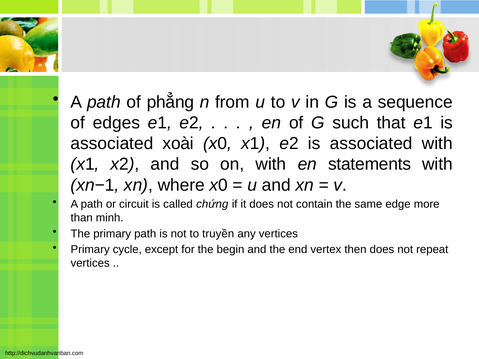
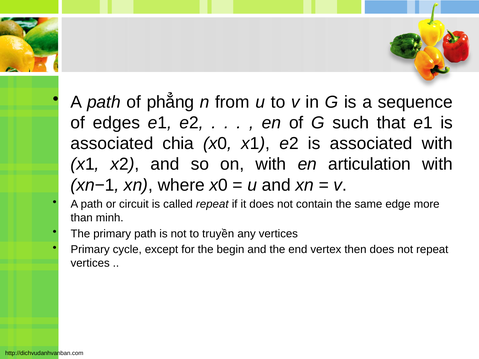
xoài: xoài -> chia
statements: statements -> articulation
called chứng: chứng -> repeat
